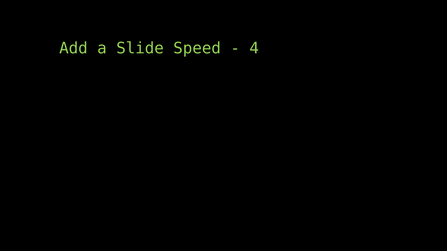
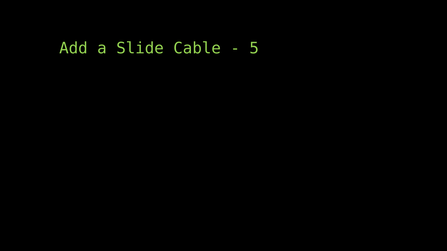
Speed: Speed -> Cable
4: 4 -> 5
